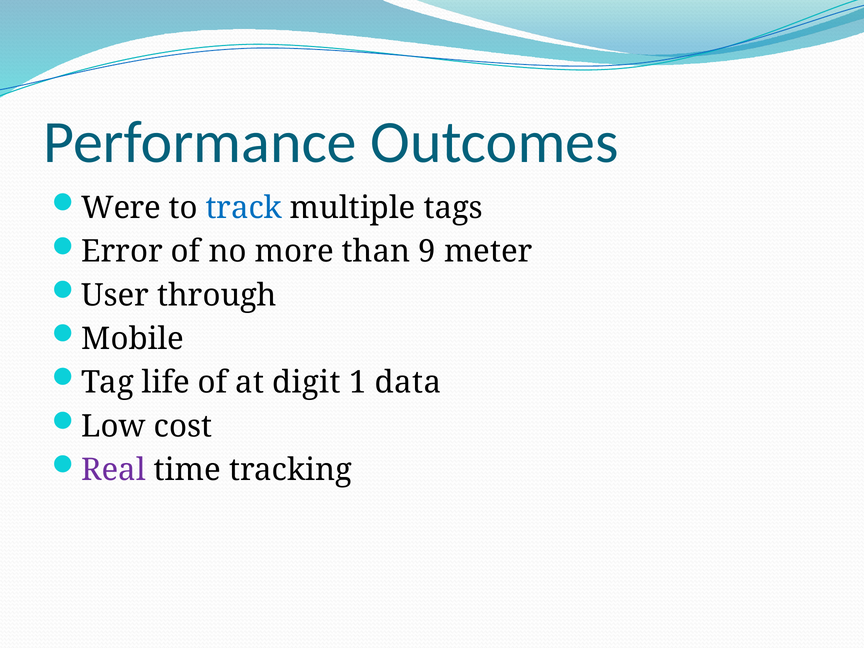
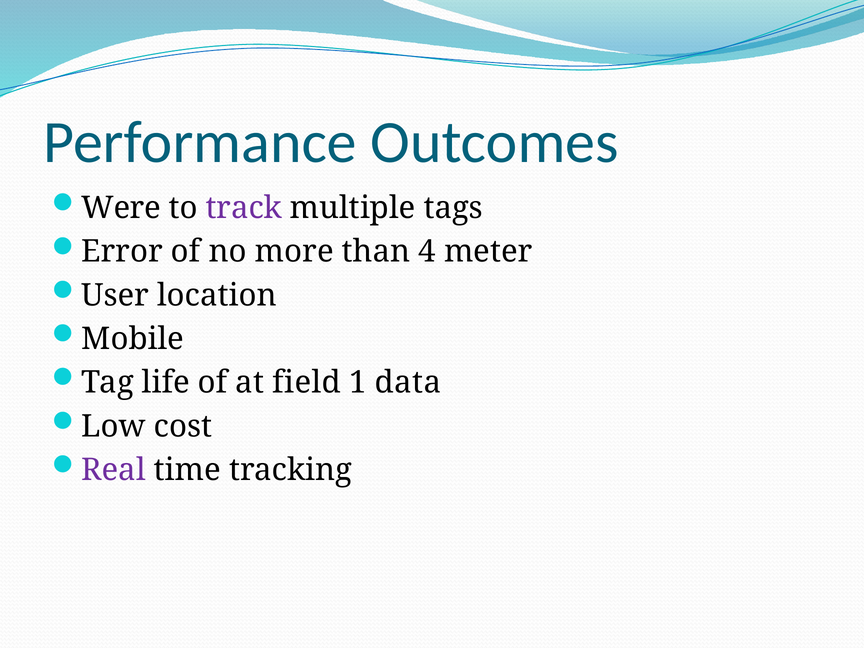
track colour: blue -> purple
9: 9 -> 4
through: through -> location
digit: digit -> field
